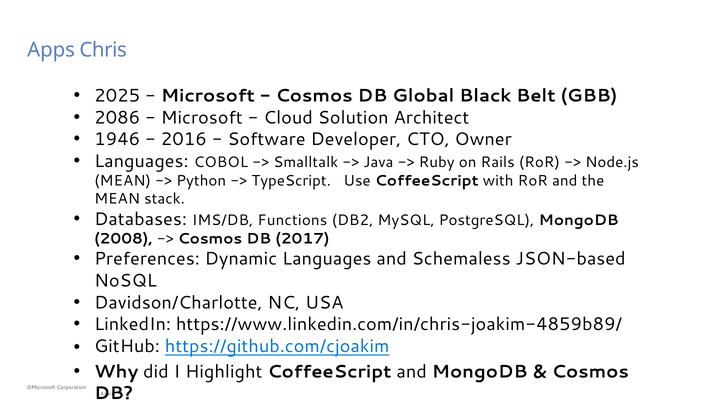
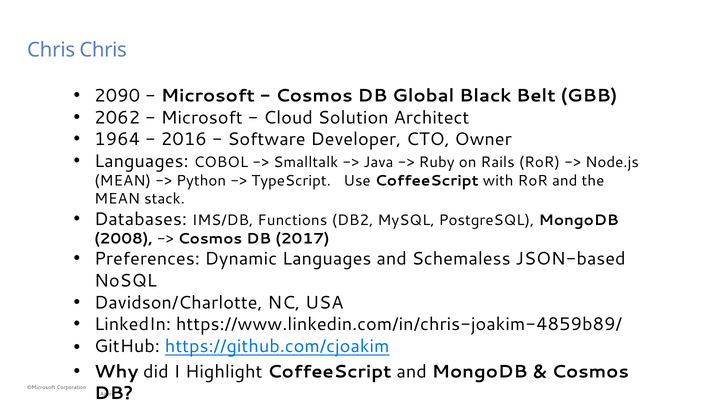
Apps at (51, 50): Apps -> Chris
2025: 2025 -> 2090
2086: 2086 -> 2062
1946: 1946 -> 1964
